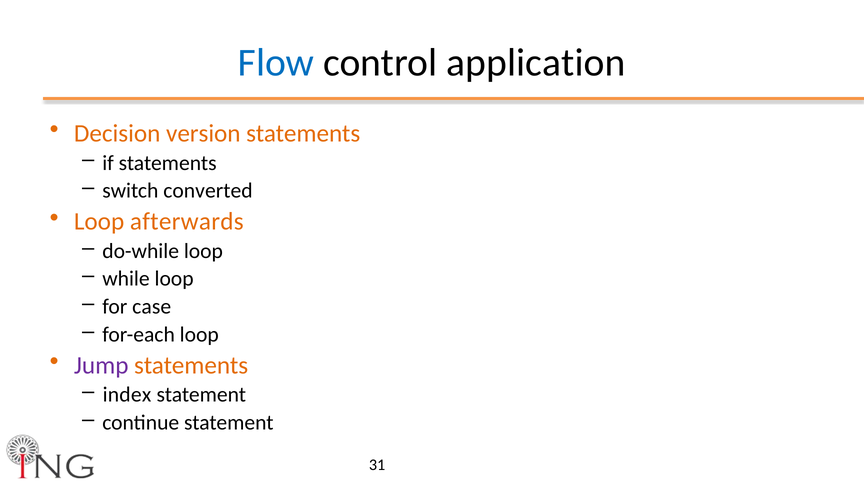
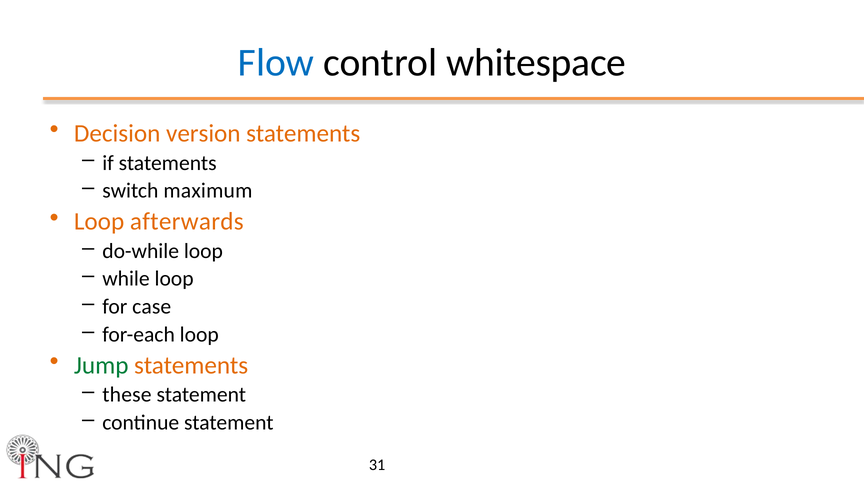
application: application -> whitespace
converted: converted -> maximum
Jump colour: purple -> green
index: index -> these
